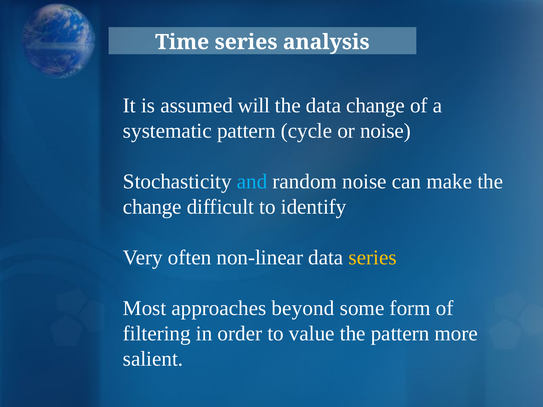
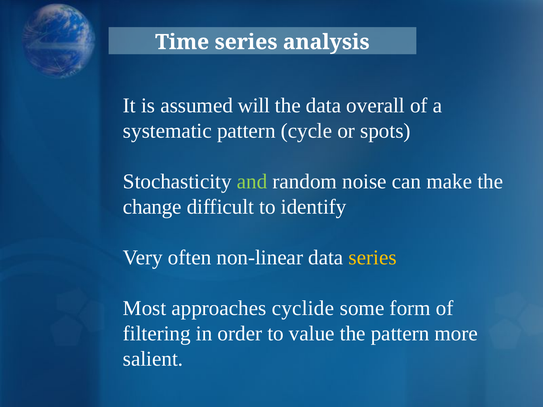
data change: change -> overall
or noise: noise -> spots
and colour: light blue -> light green
beyond: beyond -> cyclide
